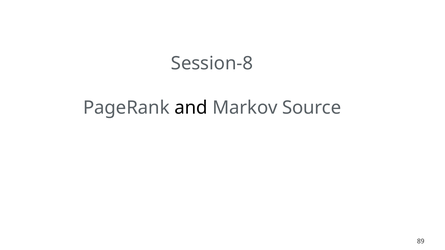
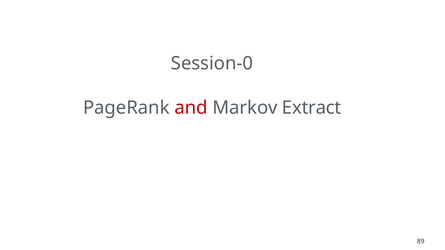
Session-8: Session-8 -> Session-0
and colour: black -> red
Source: Source -> Extract
